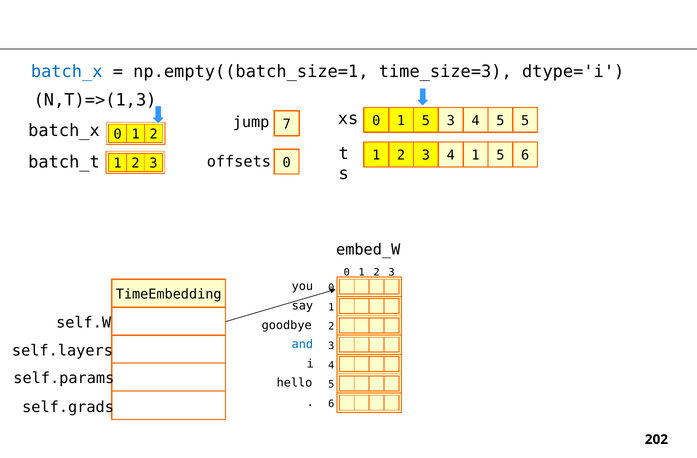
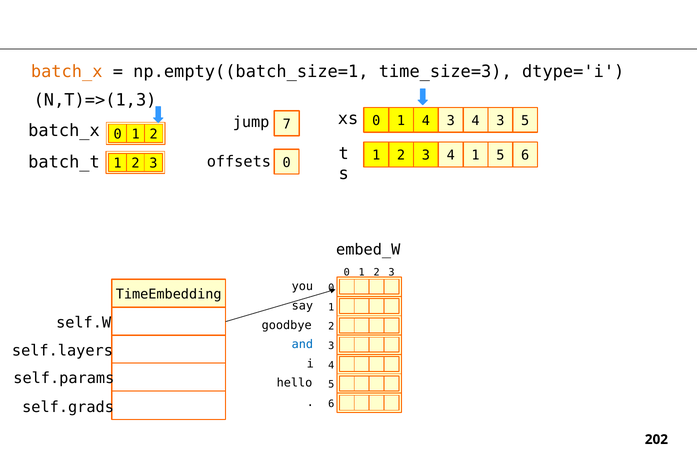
batch_x at (67, 72) colour: blue -> orange
0 1 5: 5 -> 4
5 at (500, 121): 5 -> 3
